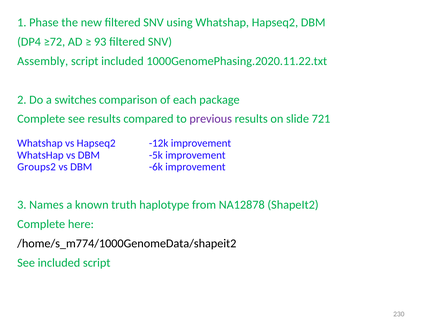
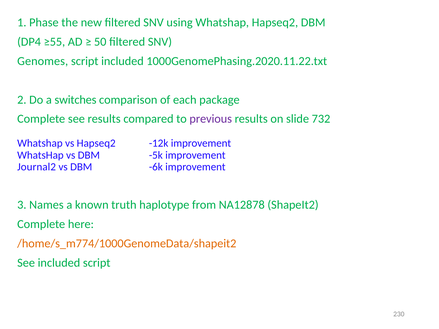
≥72: ≥72 -> ≥55
93: 93 -> 50
Assembly: Assembly -> Genomes
721: 721 -> 732
Groups2: Groups2 -> Journal2
/home/s_m774/1000GenomeData/shapeit2 colour: black -> orange
